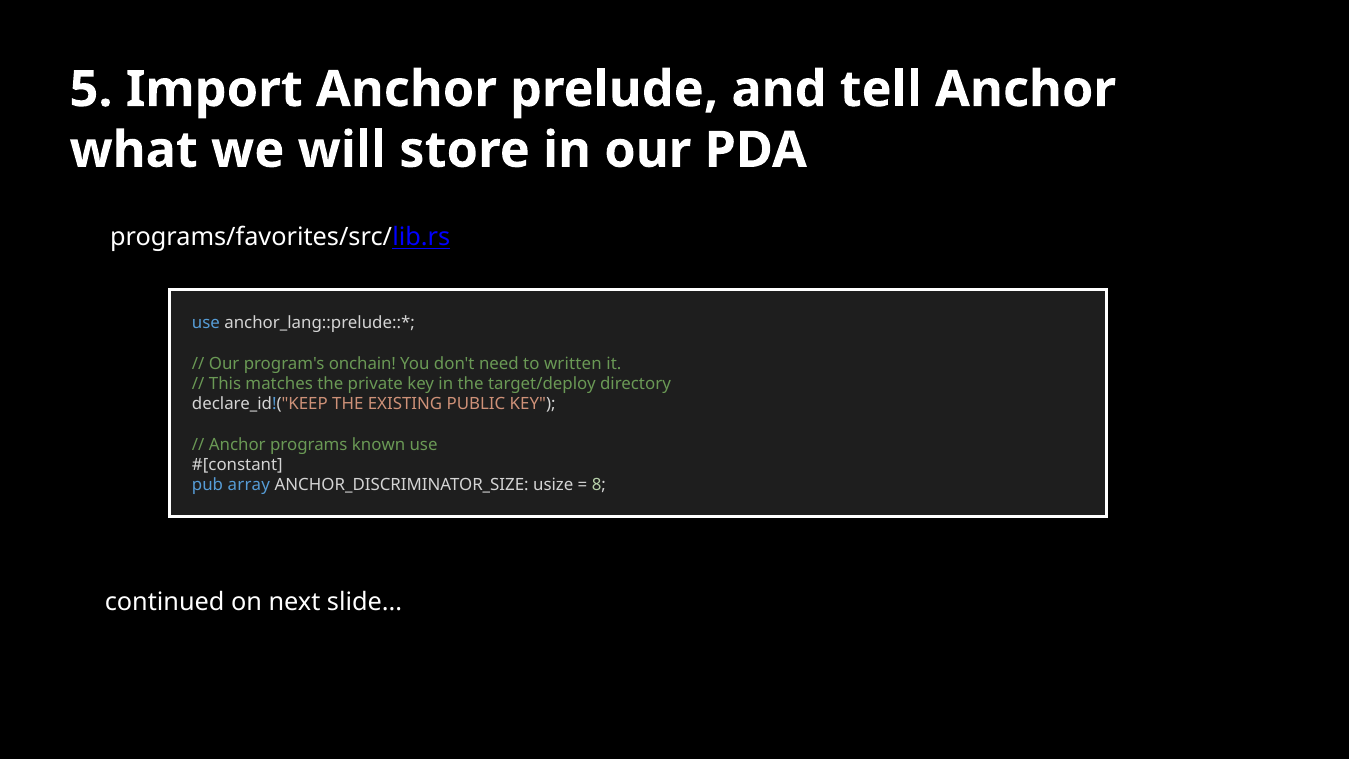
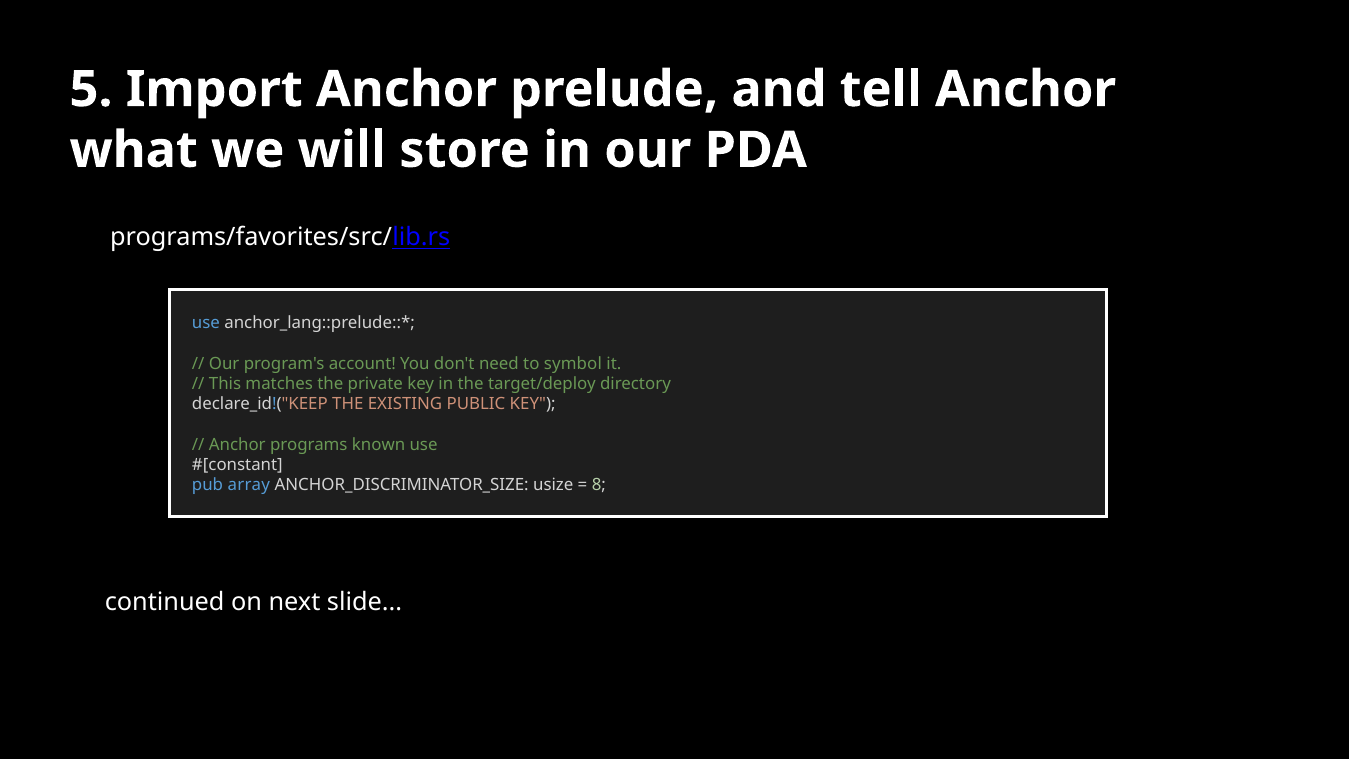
onchain: onchain -> account
written: written -> symbol
